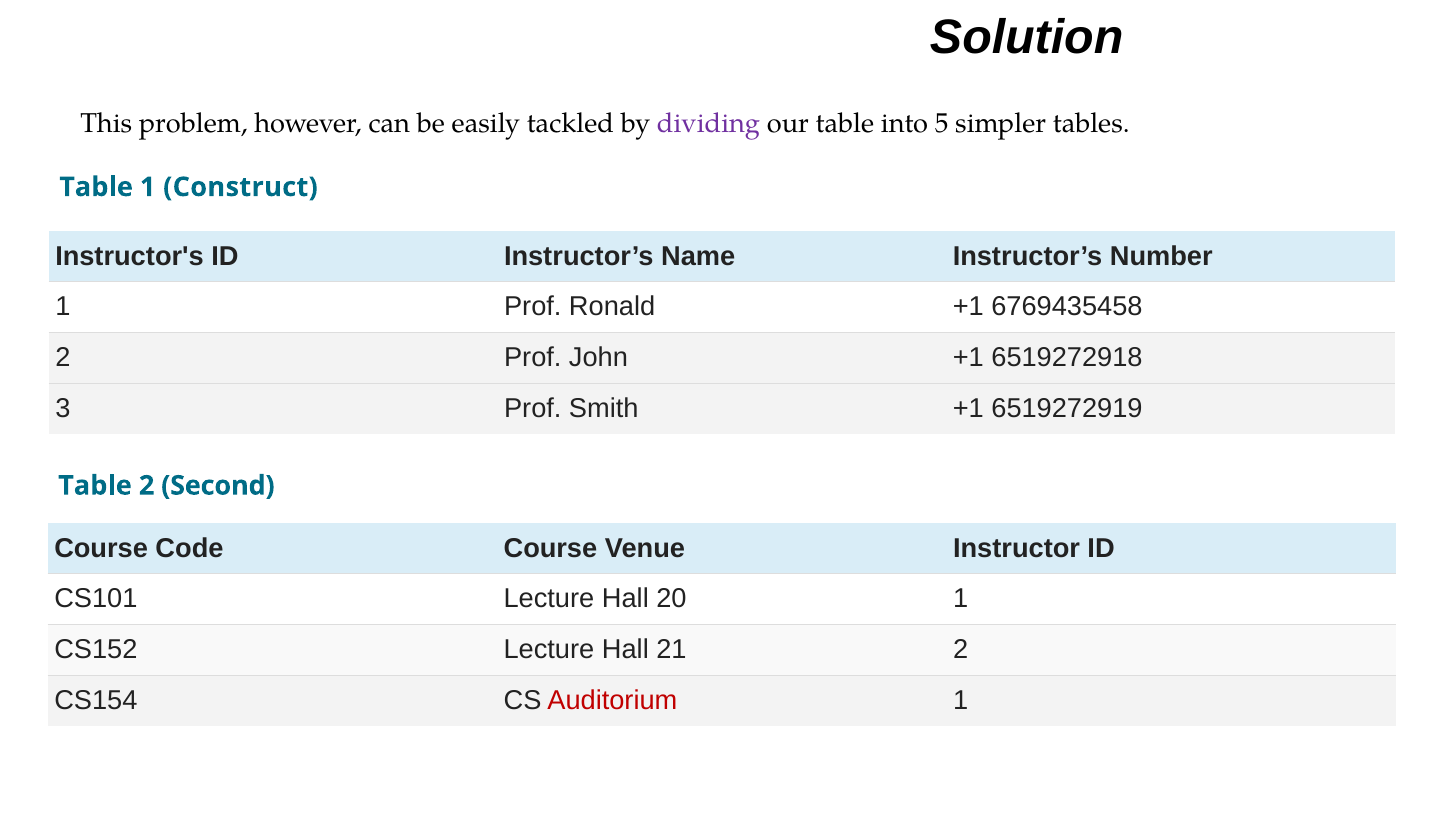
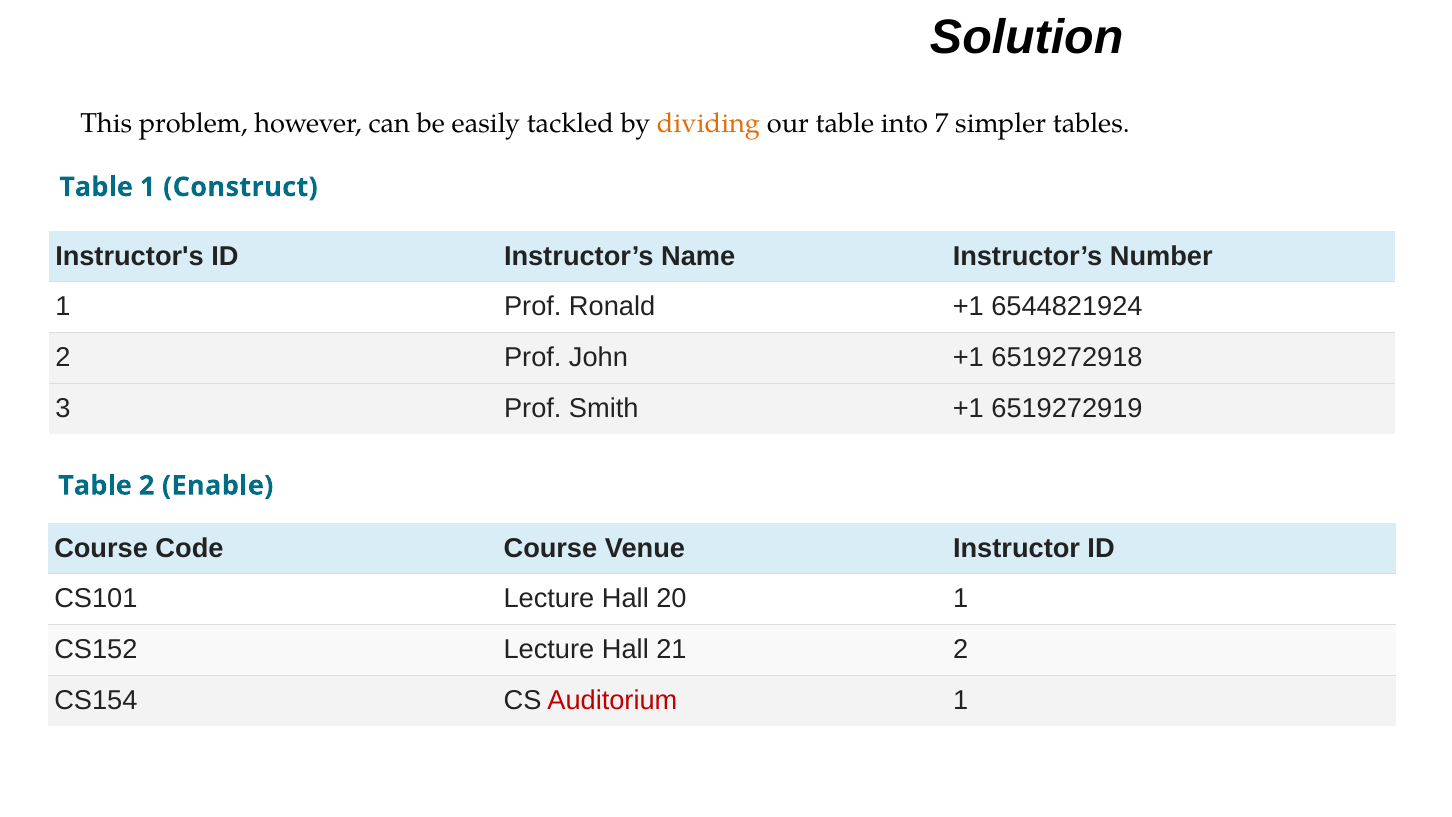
dividing colour: purple -> orange
5: 5 -> 7
6769435458: 6769435458 -> 6544821924
Second: Second -> Enable
